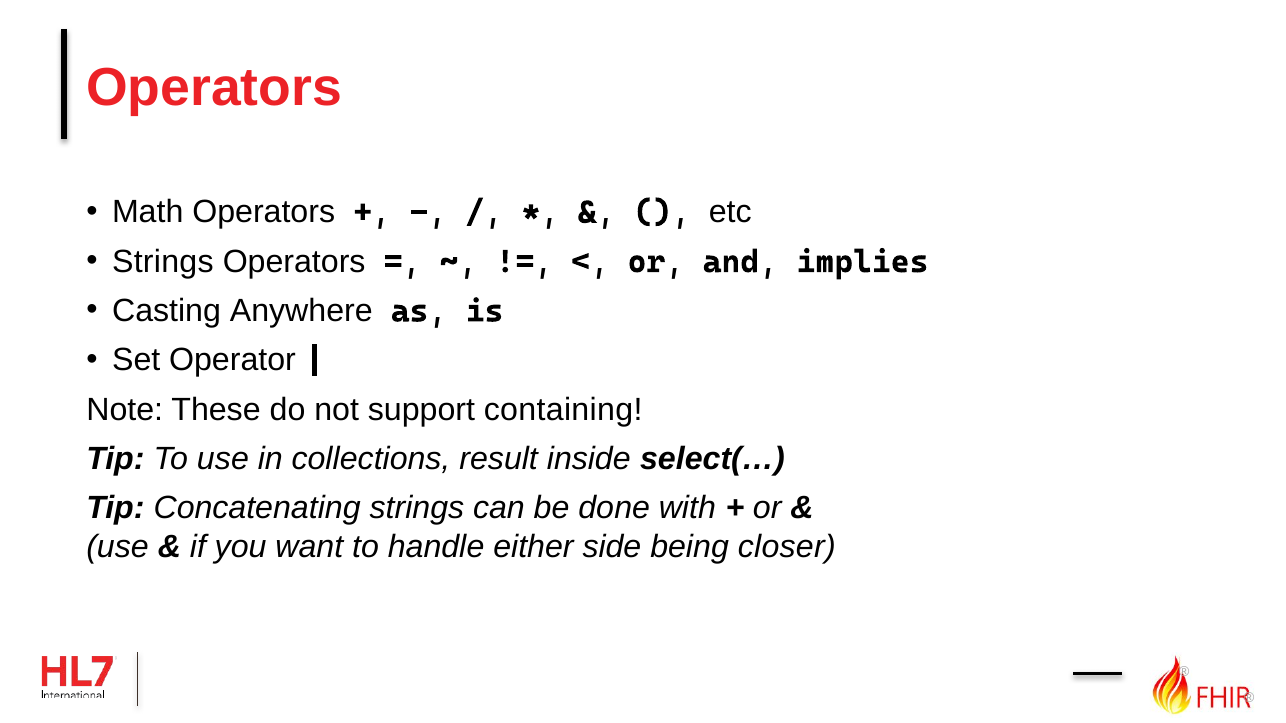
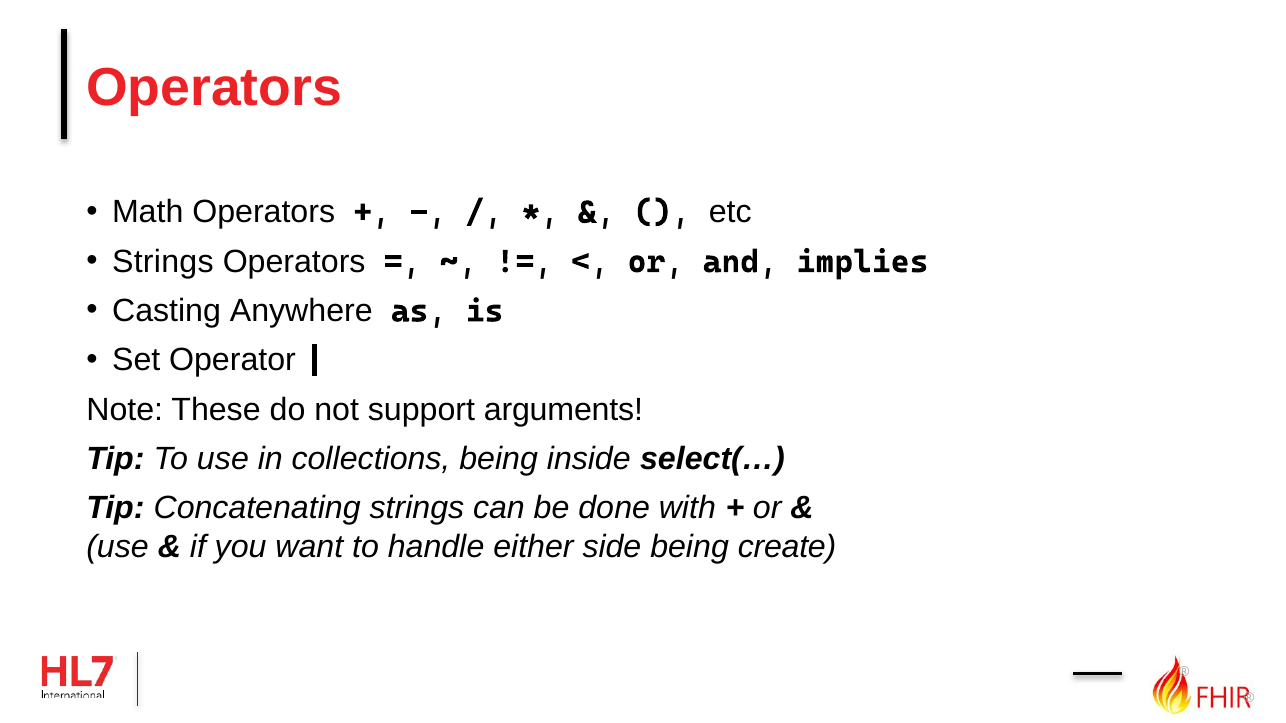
containing: containing -> arguments
collections result: result -> being
closer: closer -> create
